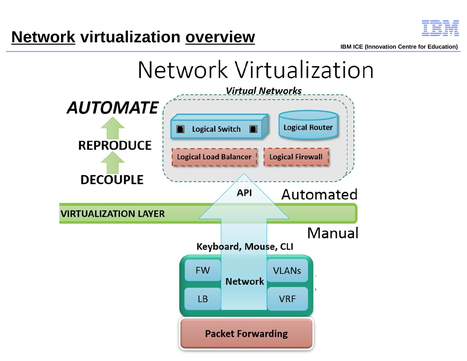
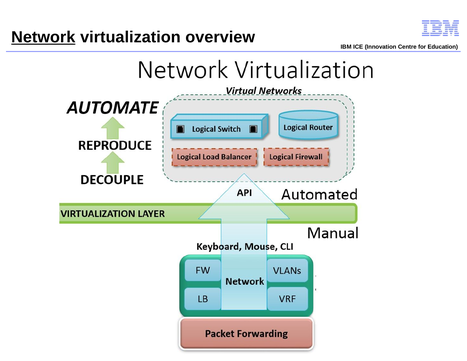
overview underline: present -> none
